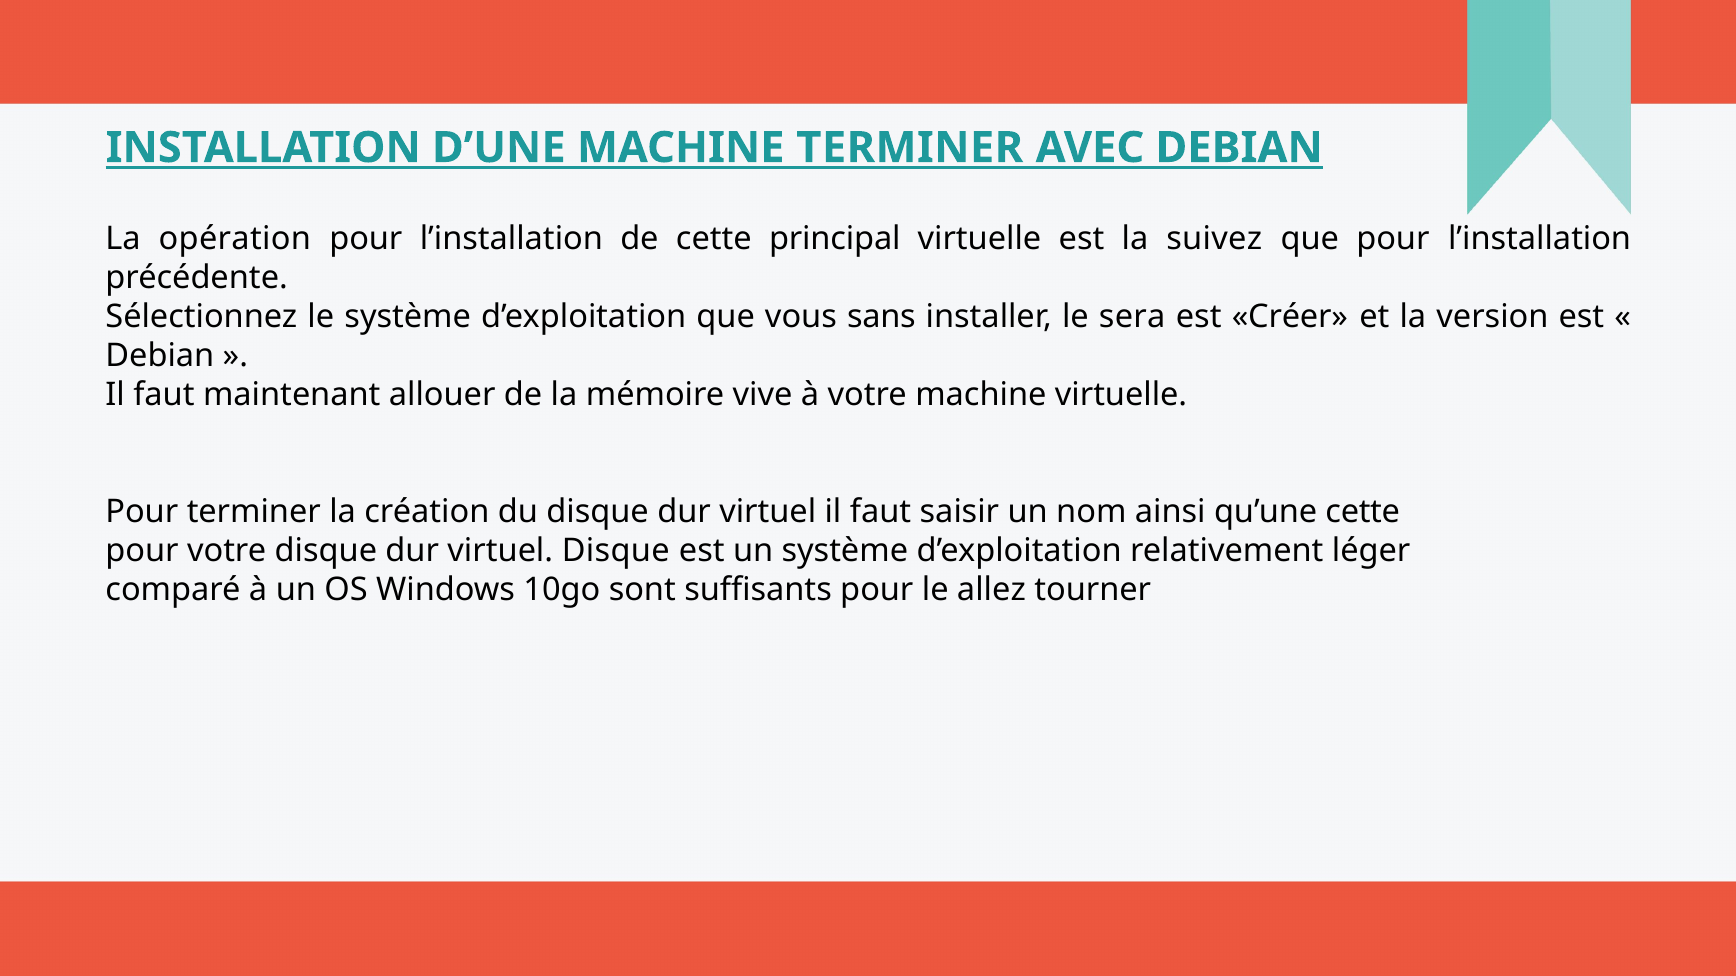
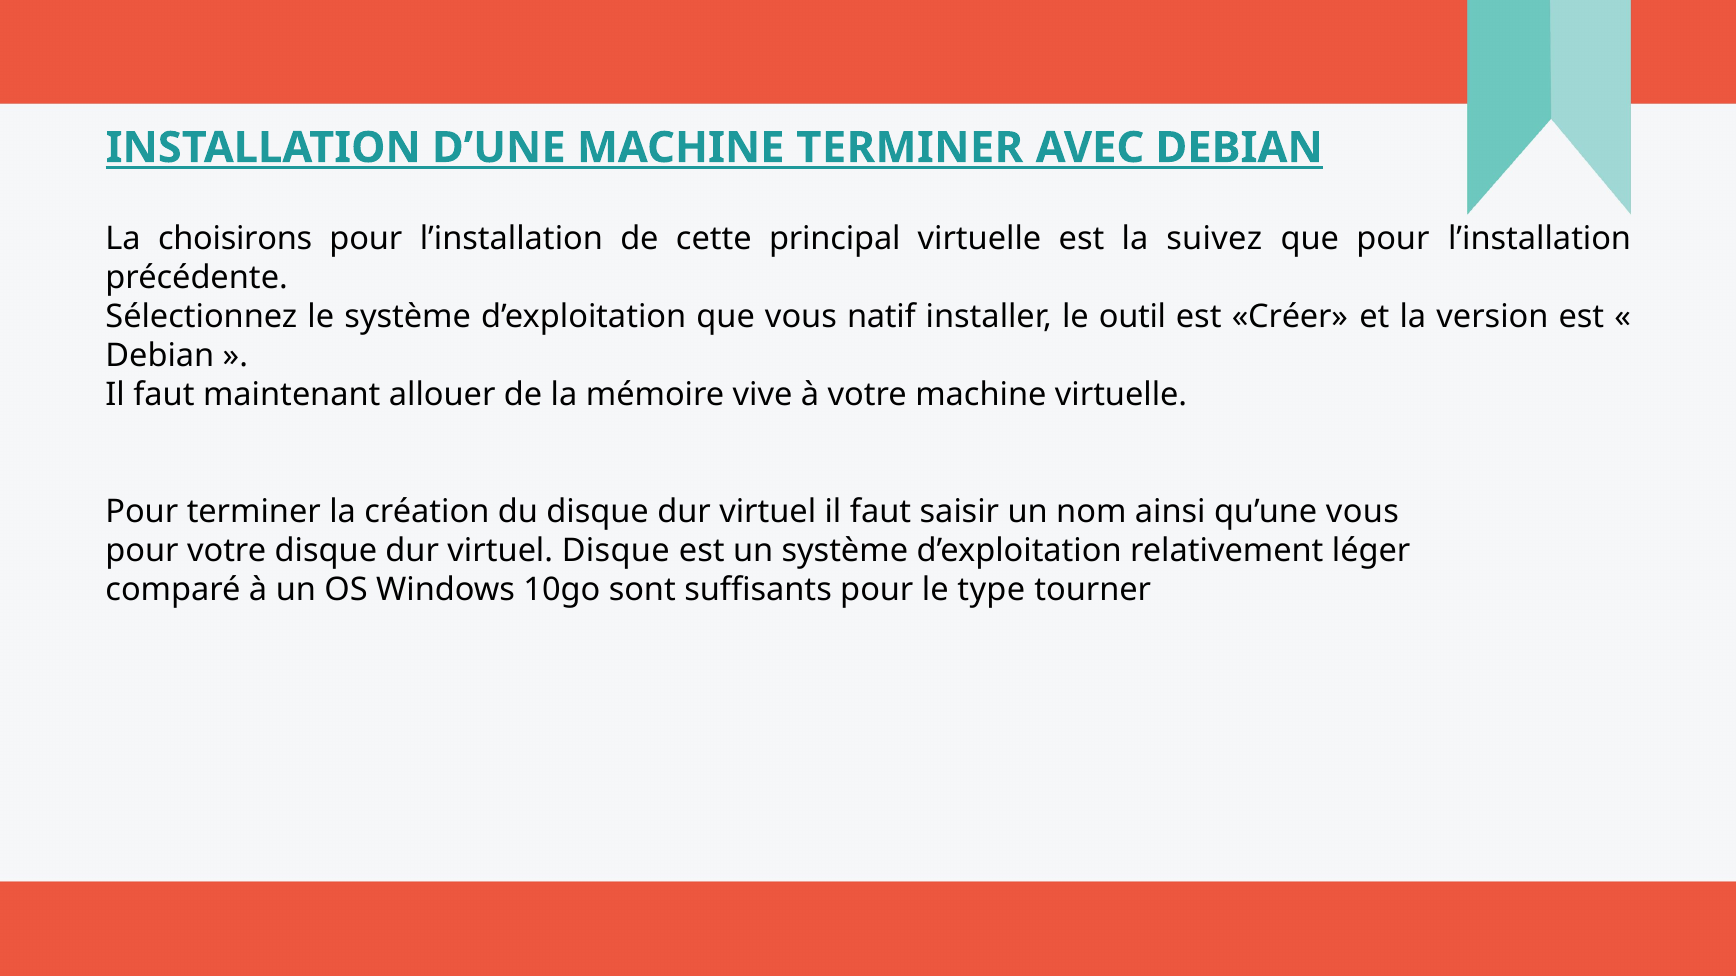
opération: opération -> choisirons
sans: sans -> natif
sera: sera -> outil
qu’une cette: cette -> vous
allez: allez -> type
